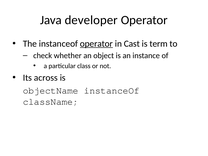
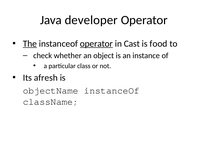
The underline: none -> present
term: term -> food
across: across -> afresh
